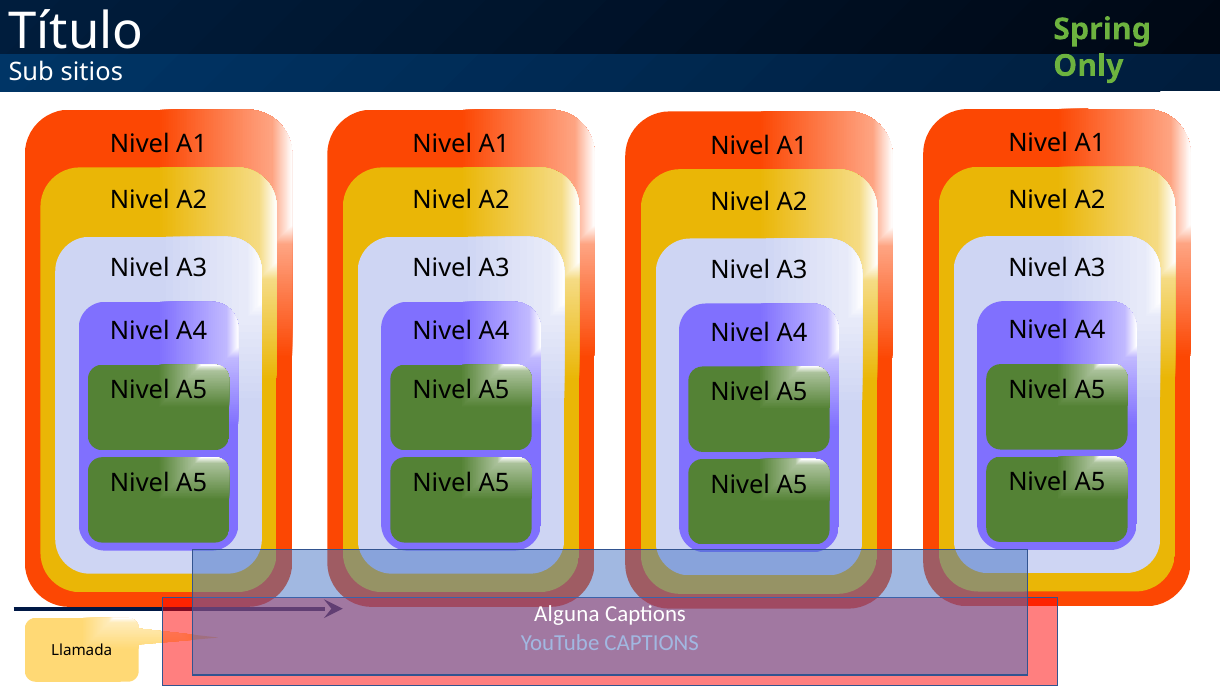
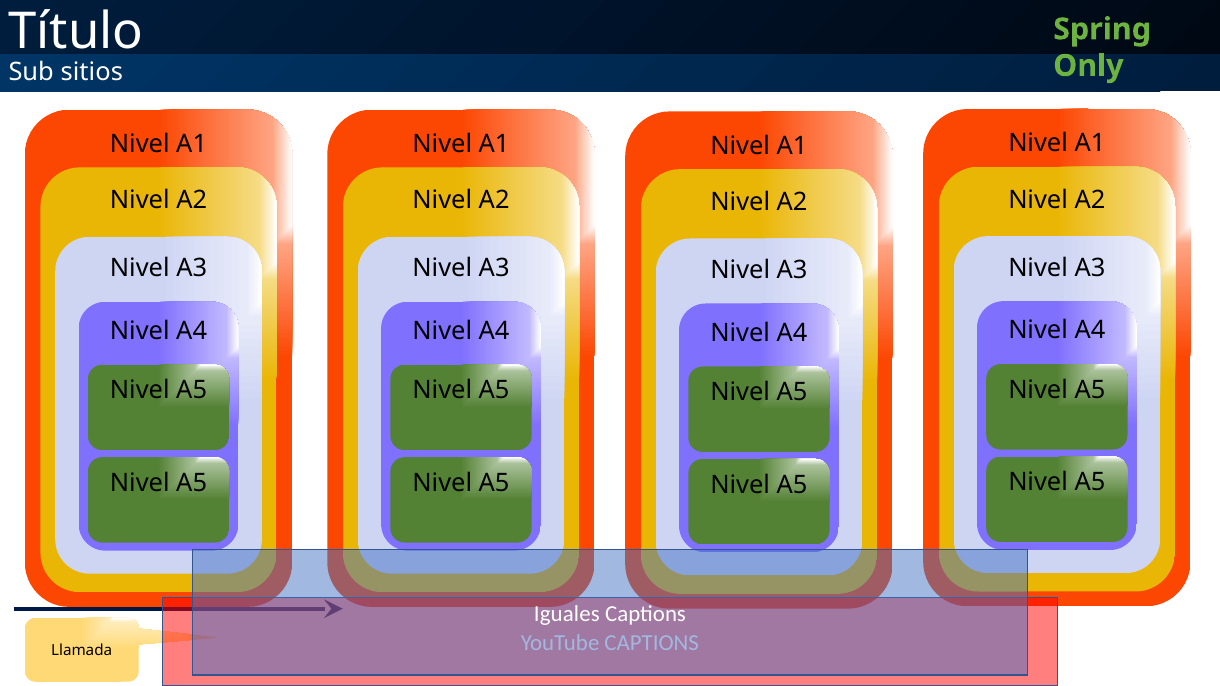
Alguna: Alguna -> Iguales
